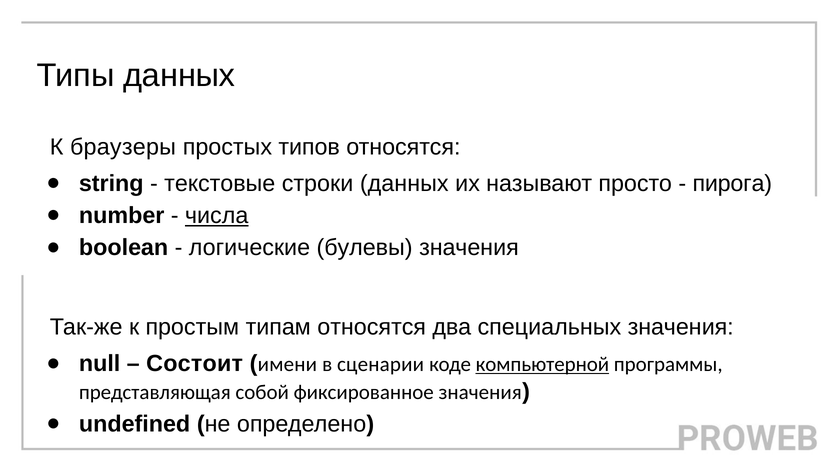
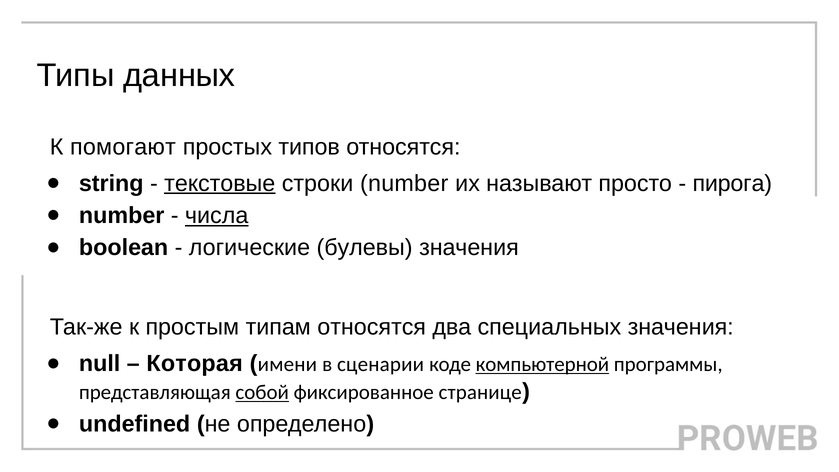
браузеры: браузеры -> помогают
текстовые underline: none -> present
строки данных: данных -> number
Состоит: Состоит -> Которая
собой underline: none -> present
фиксированное значения: значения -> странице
